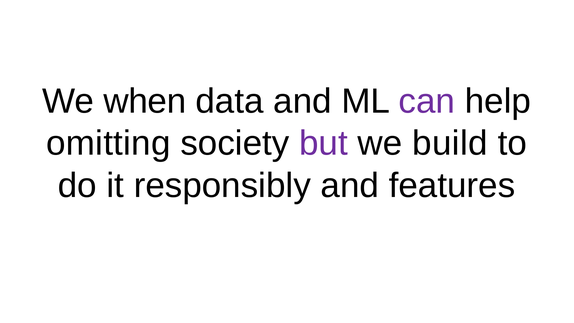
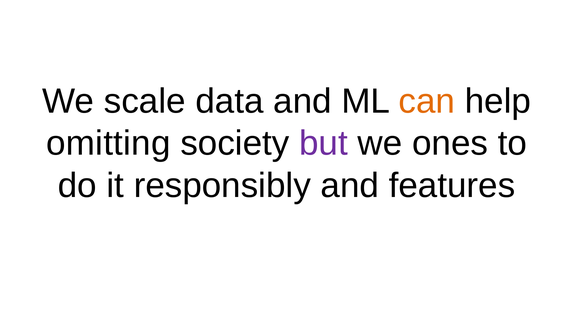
when: when -> scale
can colour: purple -> orange
build: build -> ones
